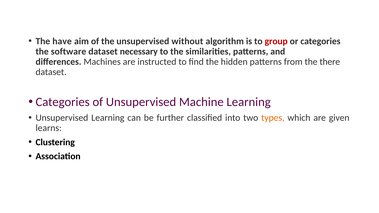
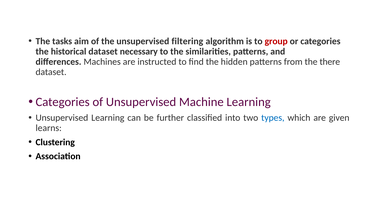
have: have -> tasks
without: without -> filtering
software: software -> historical
types colour: orange -> blue
